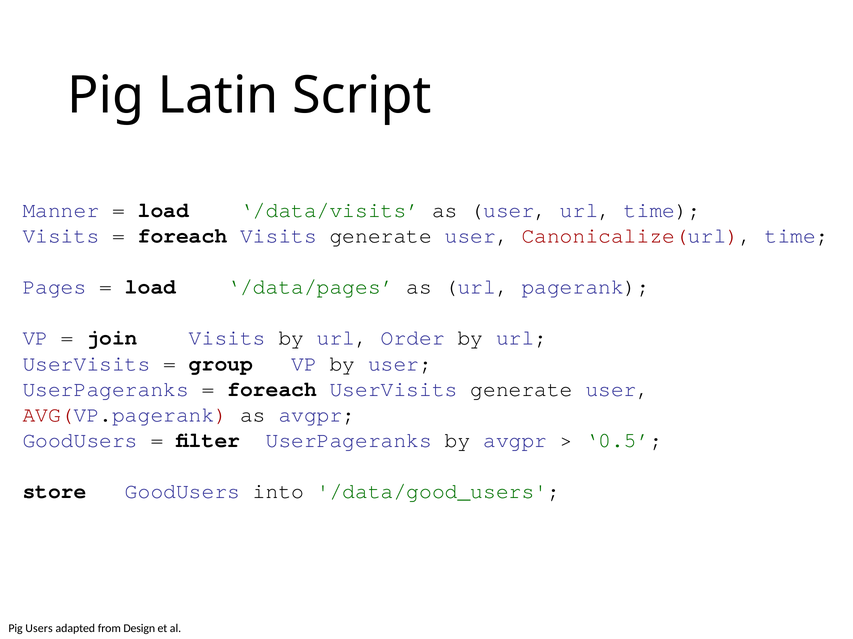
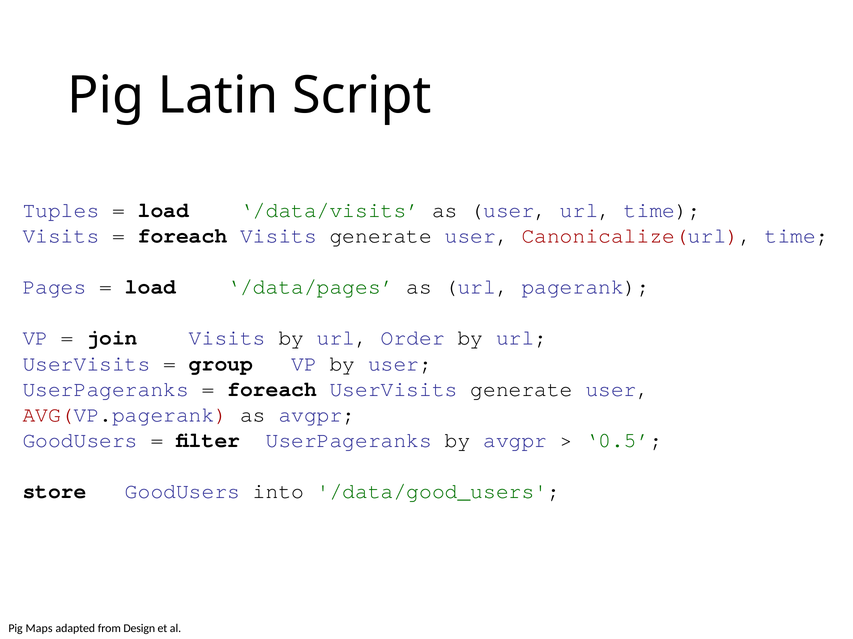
Manner: Manner -> Tuples
Users: Users -> Maps
